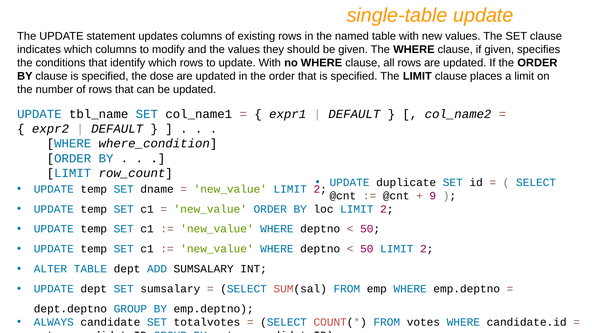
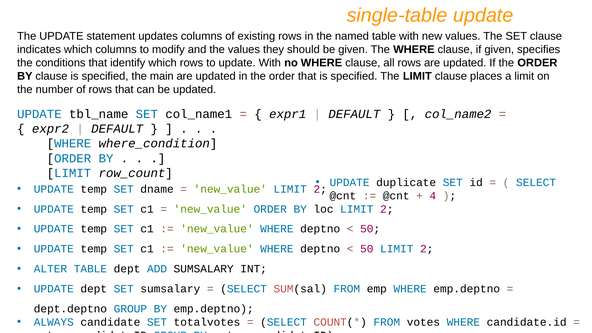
dose: dose -> main
9: 9 -> 4
